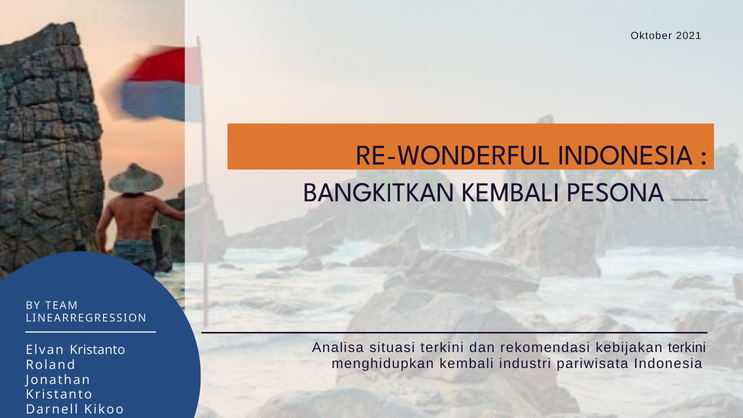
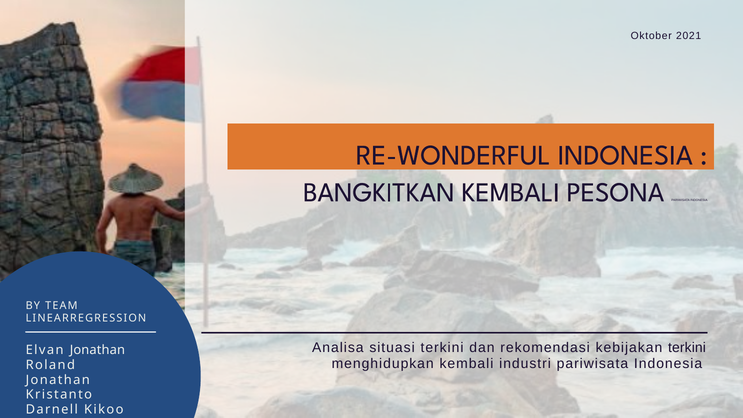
Elvan Kristanto: Kristanto -> Jonathan
